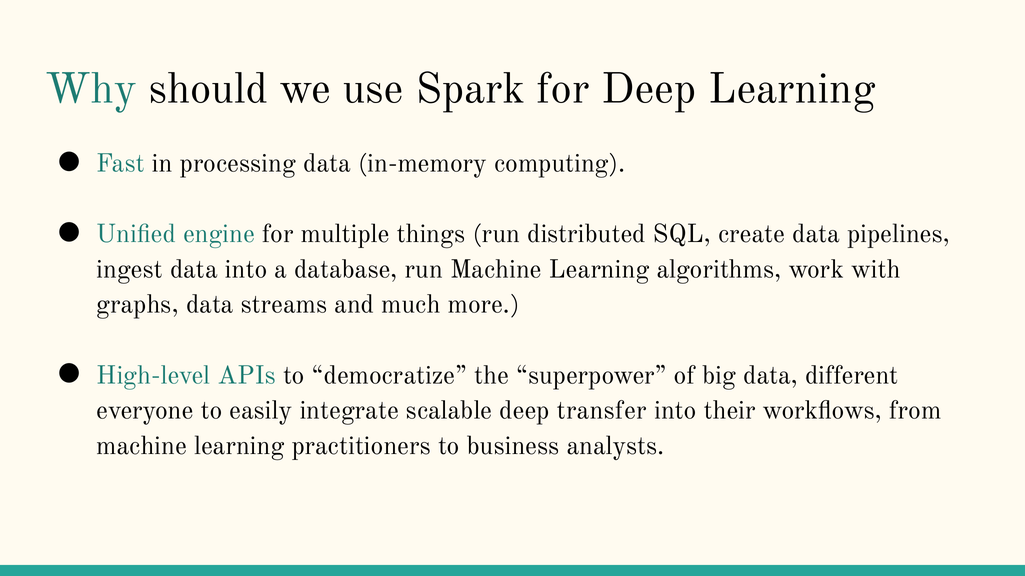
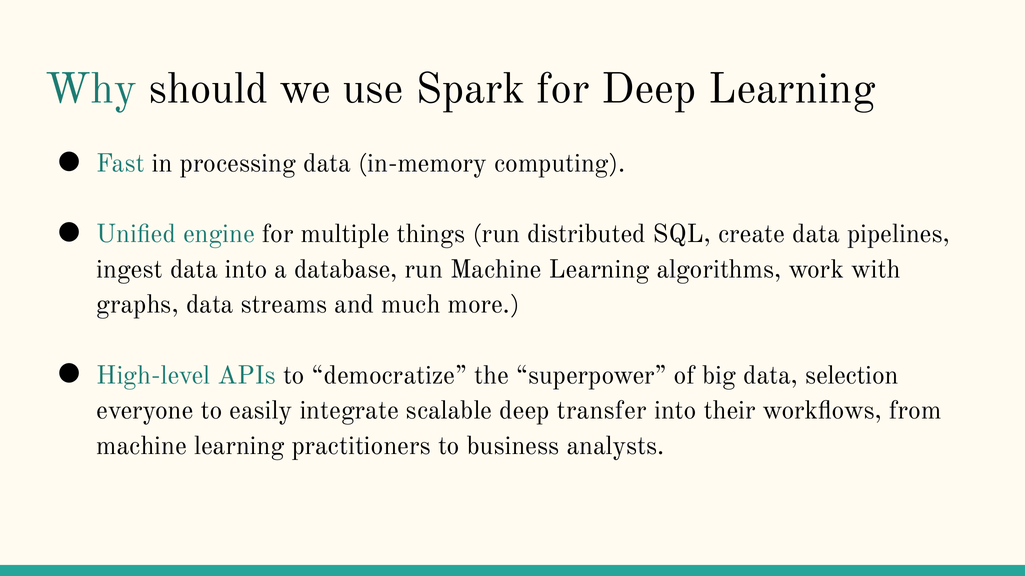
different: different -> selection
